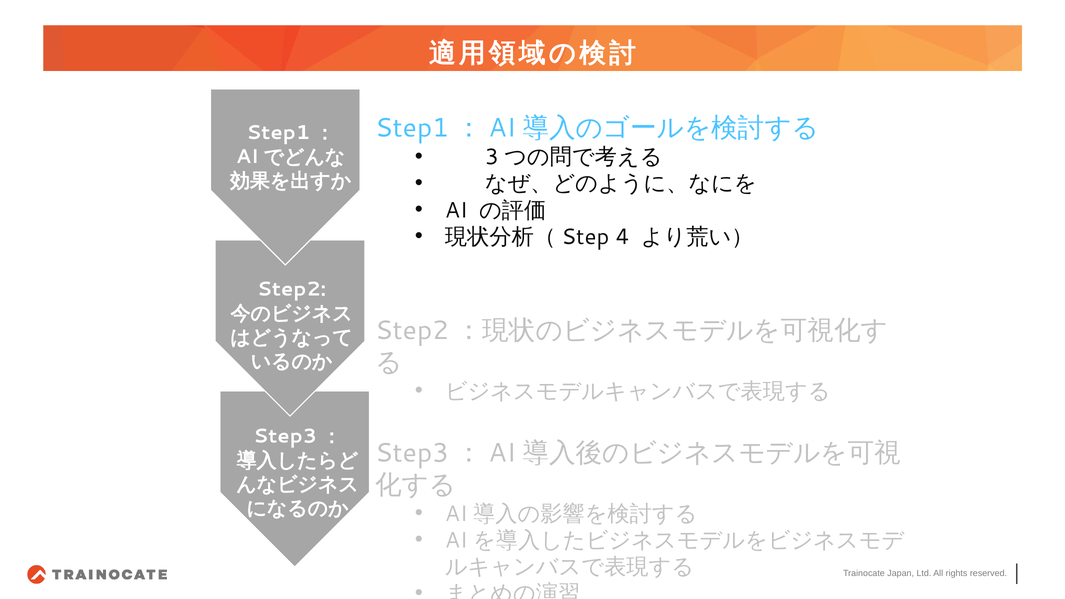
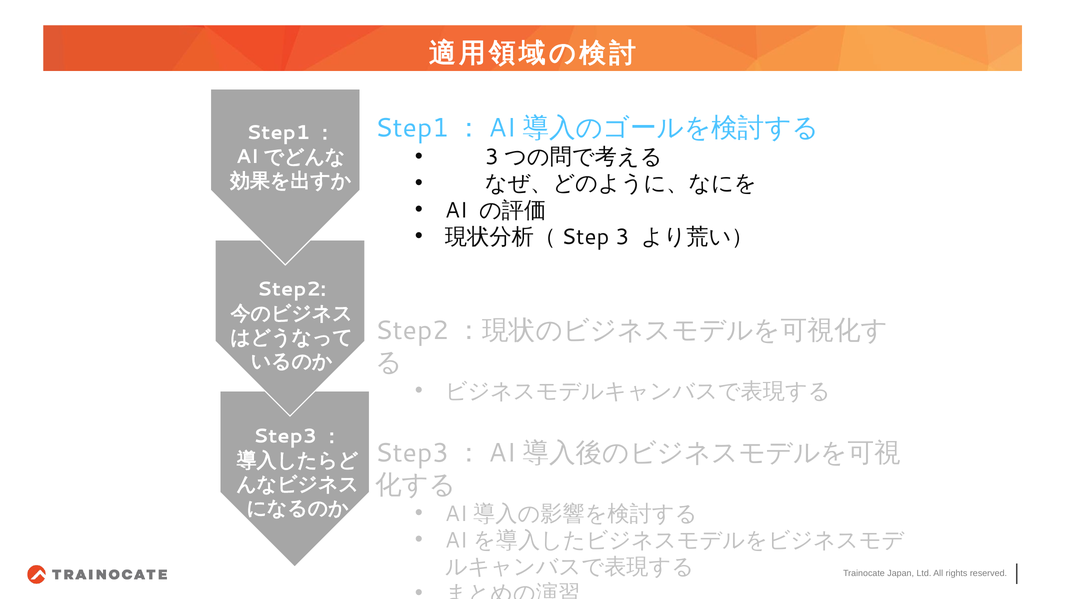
4: 4 -> 3
